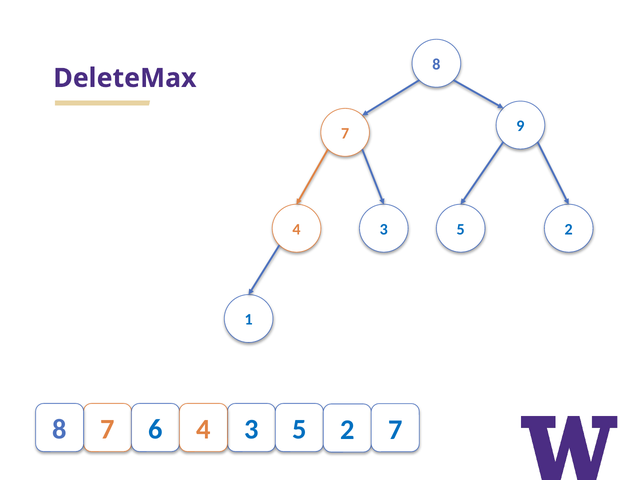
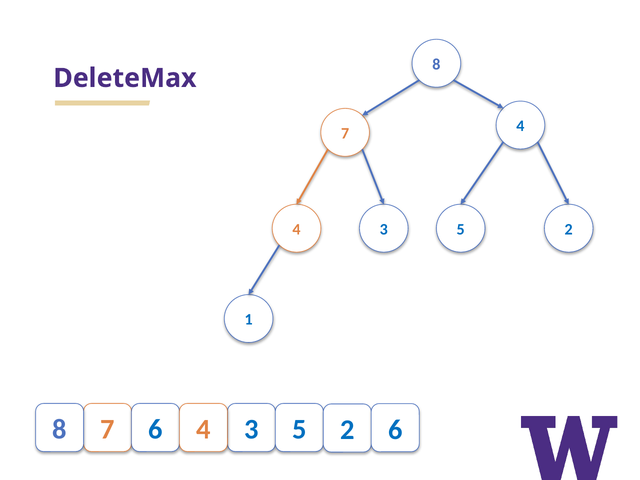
7 9: 9 -> 4
8 2 7: 7 -> 6
